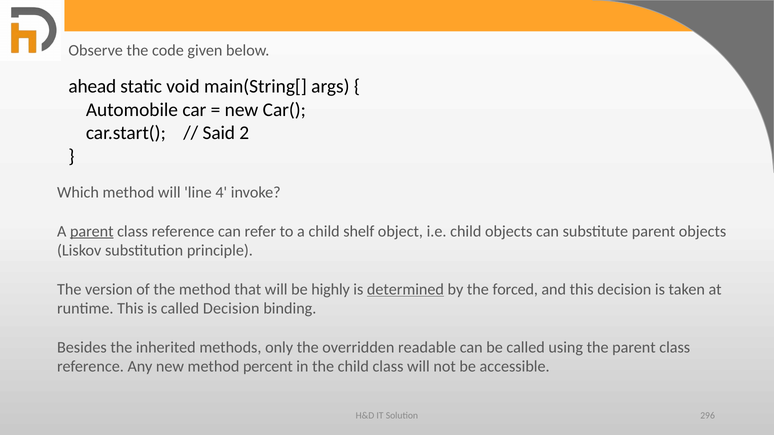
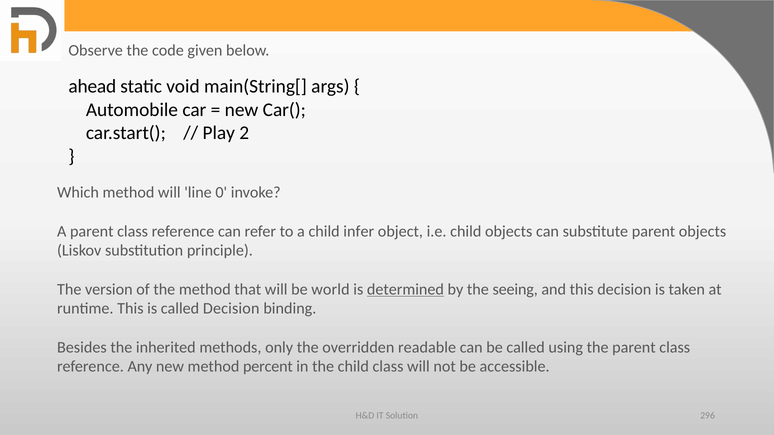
Said: Said -> Play
4: 4 -> 0
parent at (92, 231) underline: present -> none
shelf: shelf -> infer
highly: highly -> world
forced: forced -> seeing
